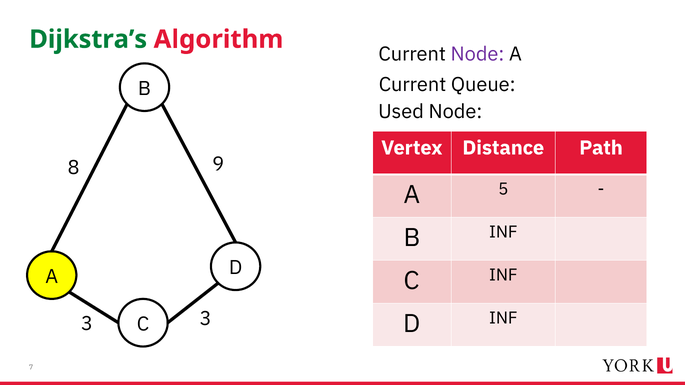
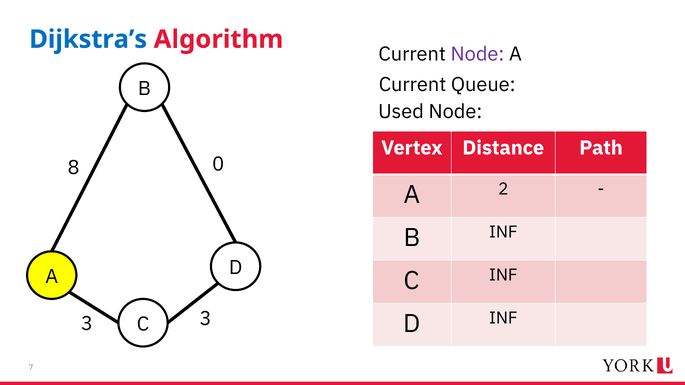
Dijkstra’s colour: green -> blue
9: 9 -> 0
5: 5 -> 2
